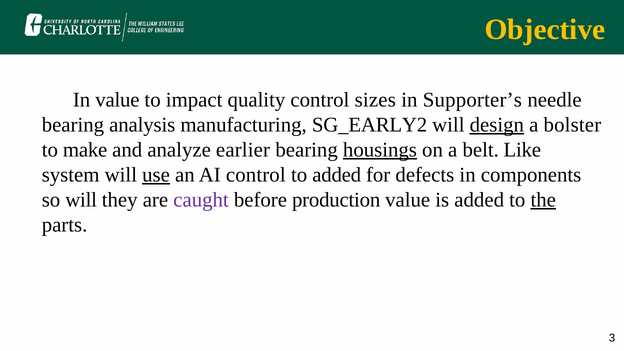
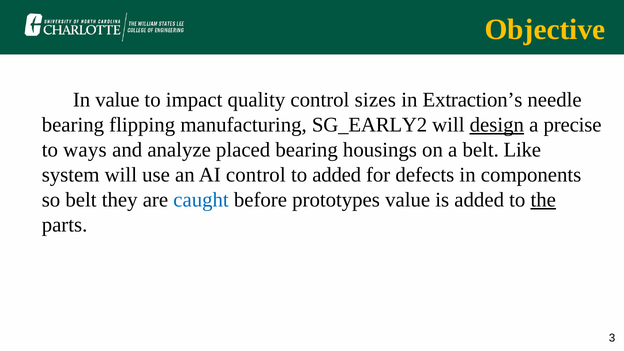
Supporter’s: Supporter’s -> Extraction’s
analysis: analysis -> flipping
bolster: bolster -> precise
make: make -> ways
earlier: earlier -> placed
housings underline: present -> none
use underline: present -> none
so will: will -> belt
caught colour: purple -> blue
production: production -> prototypes
